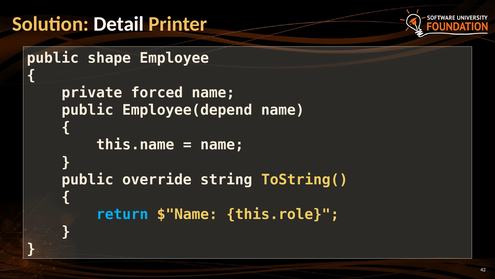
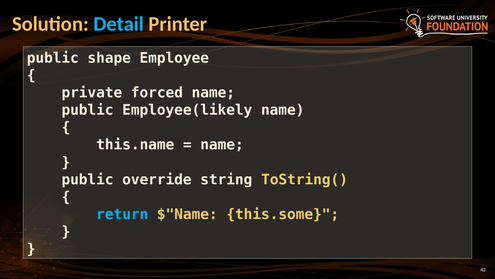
Detail colour: white -> light blue
Employee(depend: Employee(depend -> Employee(likely
this.role: this.role -> this.some
